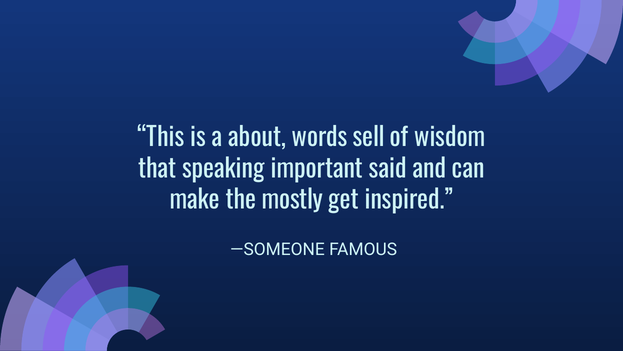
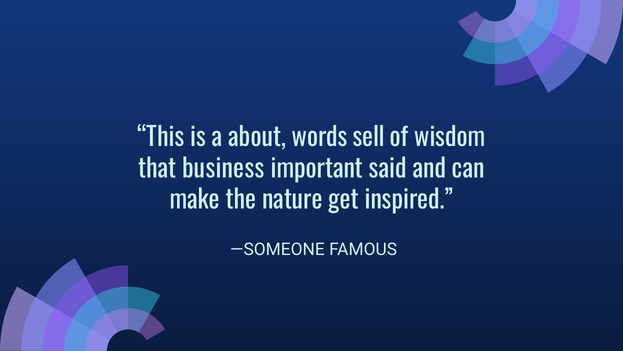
speaking: speaking -> business
mostly: mostly -> nature
